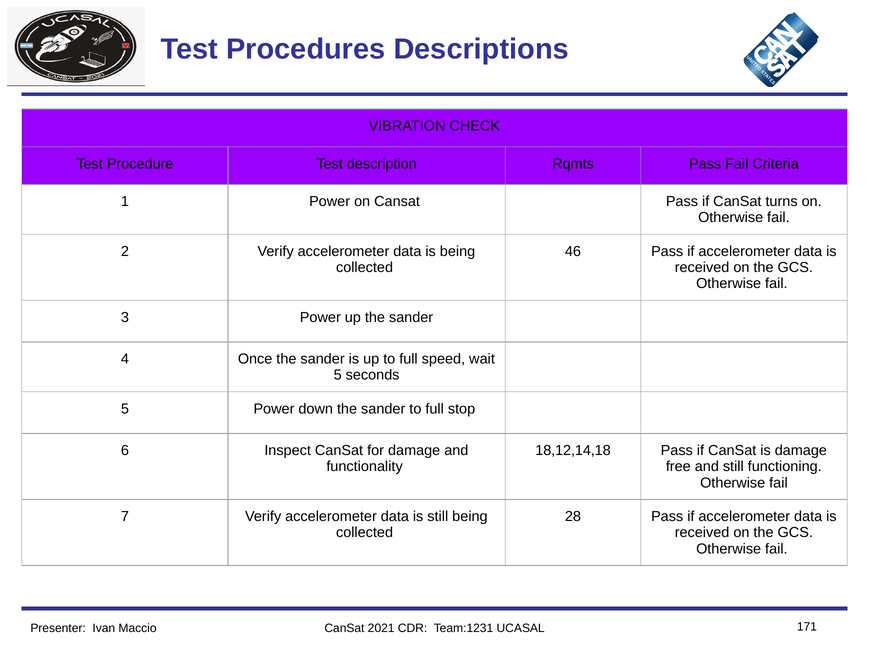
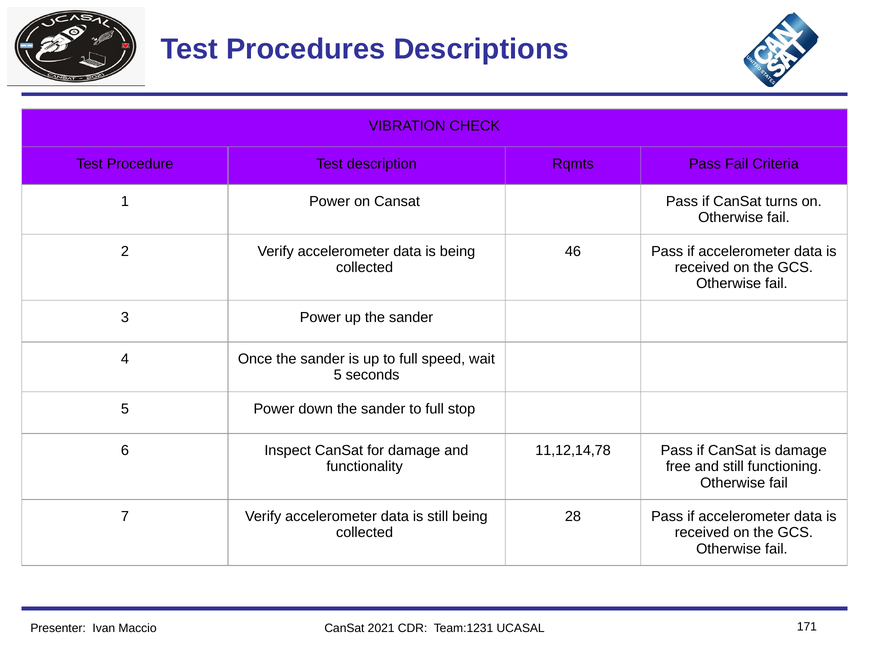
18,12,14,18: 18,12,14,18 -> 11,12,14,78
